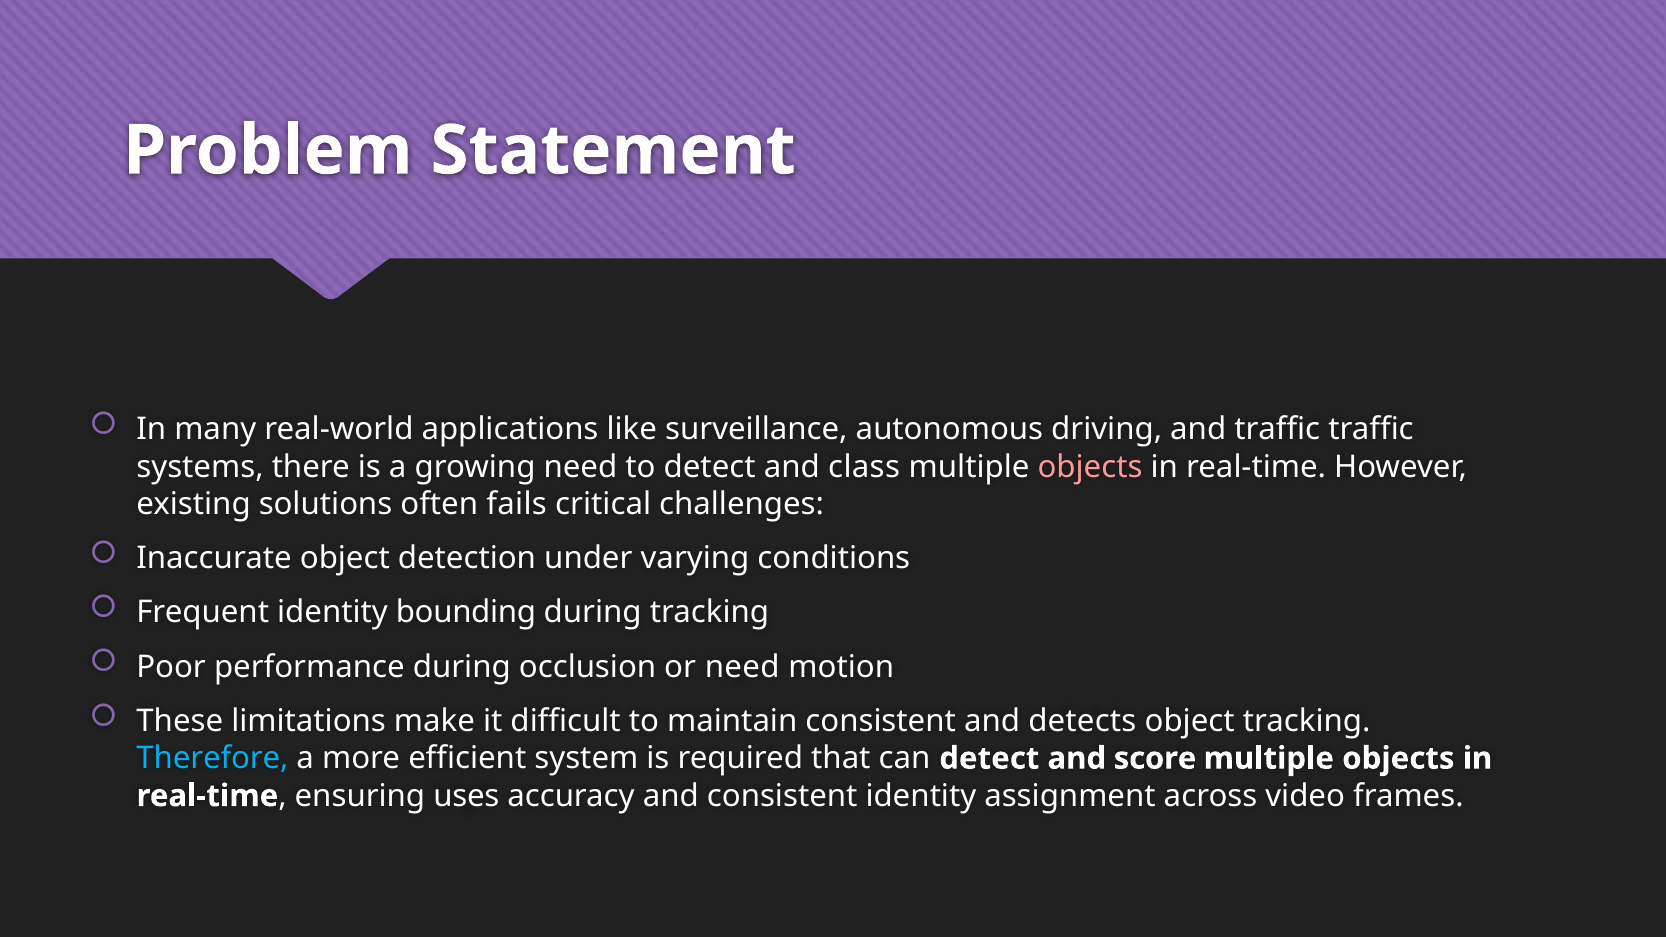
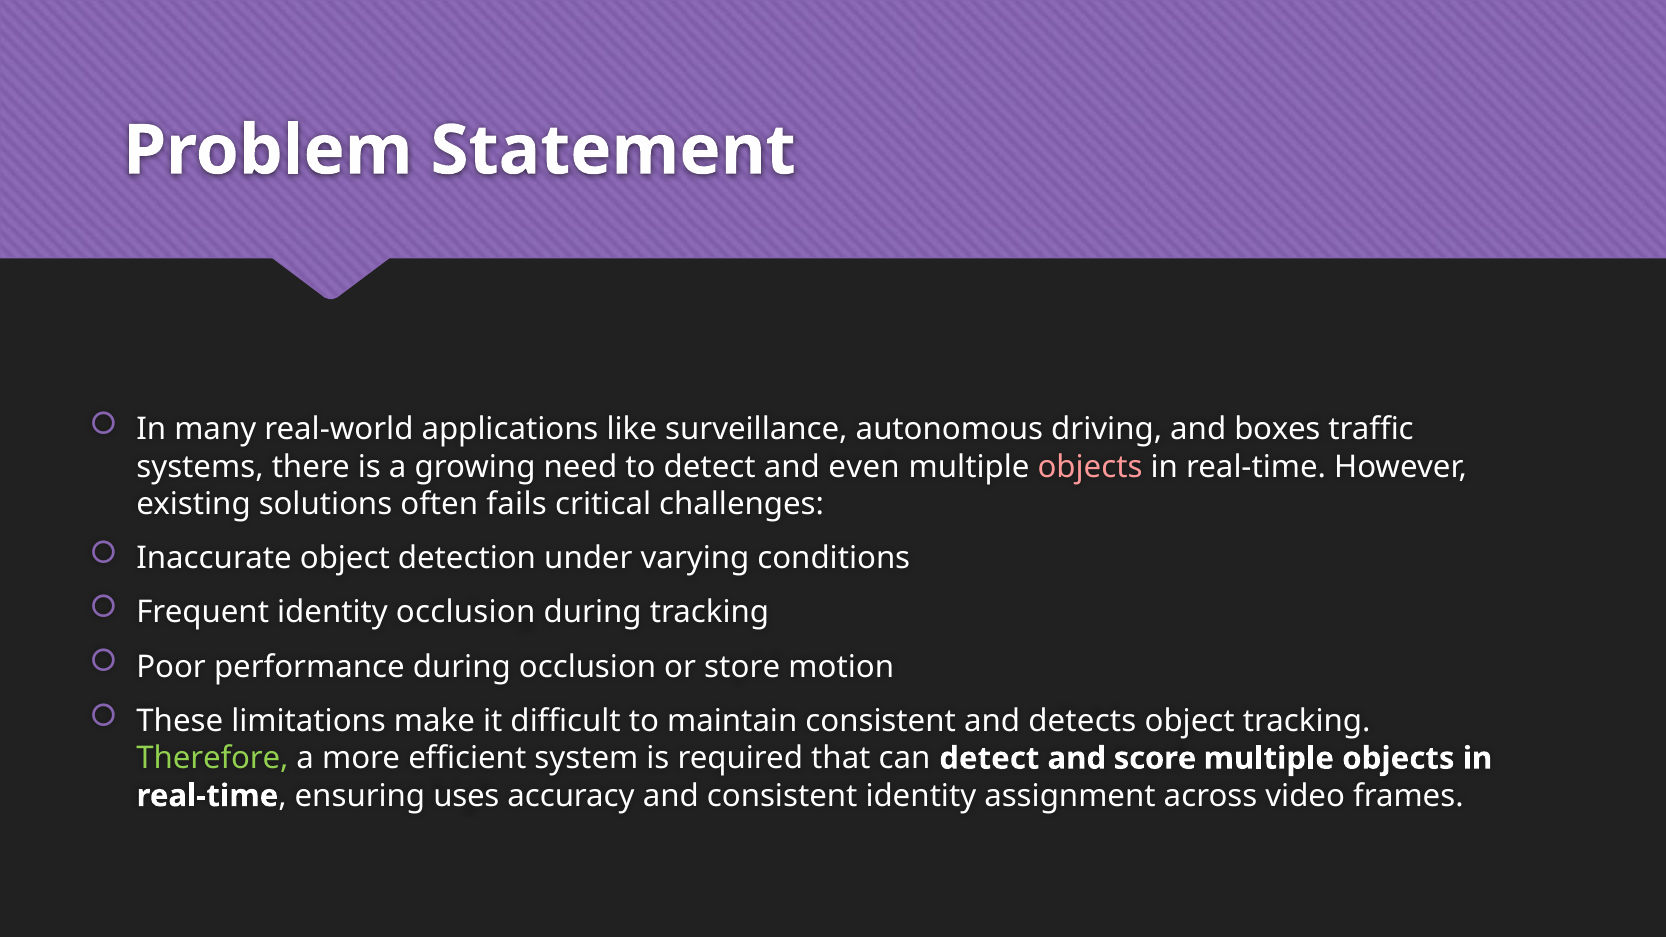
and traffic: traffic -> boxes
class: class -> even
identity bounding: bounding -> occlusion
or need: need -> store
Therefore colour: light blue -> light green
